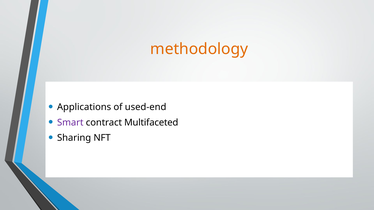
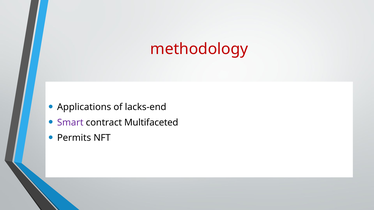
methodology colour: orange -> red
used-end: used-end -> lacks-end
Sharing: Sharing -> Permits
